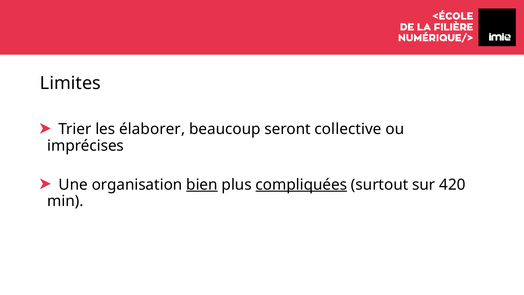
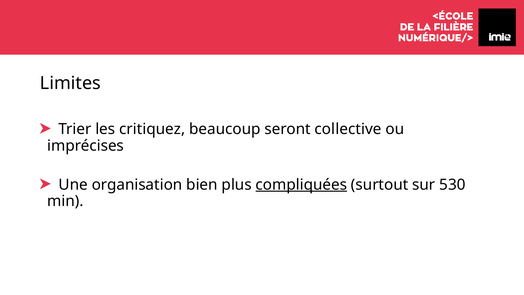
élaborer: élaborer -> critiquez
bien underline: present -> none
420: 420 -> 530
